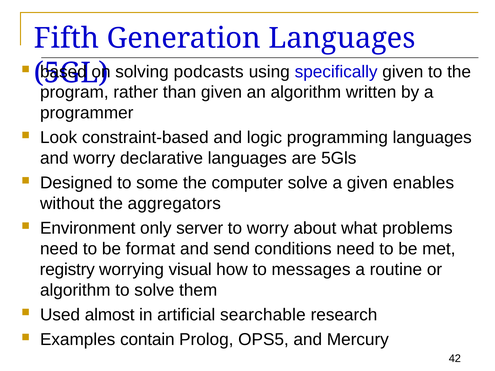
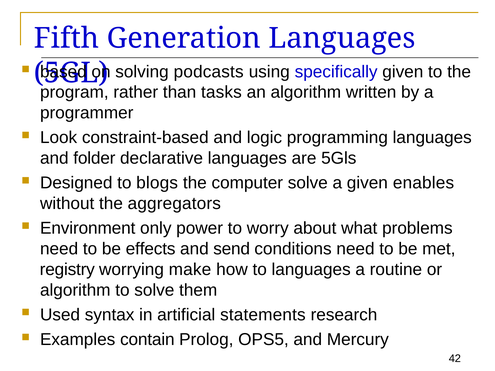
than given: given -> tasks
and worry: worry -> folder
some: some -> blogs
server: server -> power
format: format -> effects
visual: visual -> make
to messages: messages -> languages
almost: almost -> syntax
searchable: searchable -> statements
